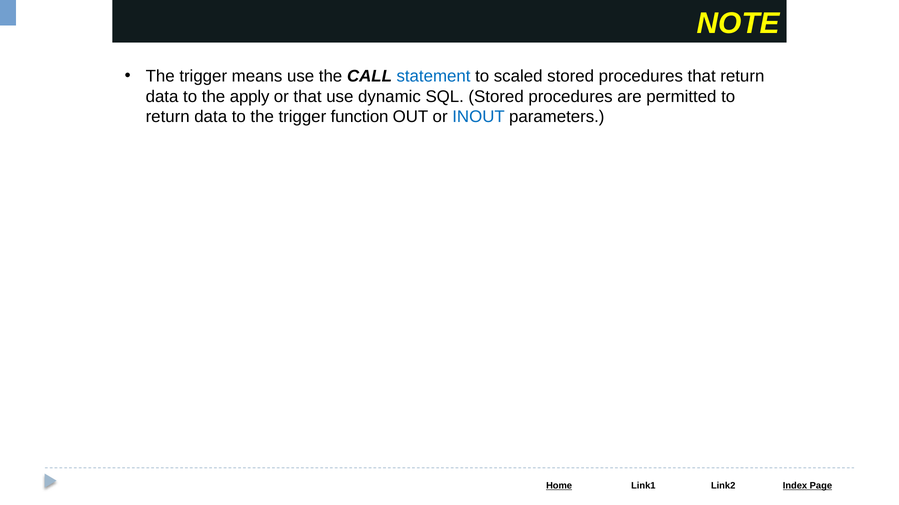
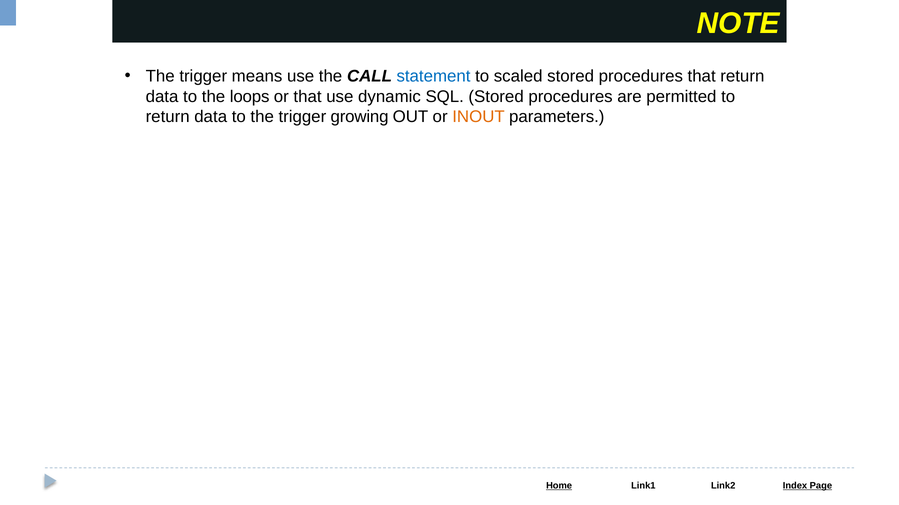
apply: apply -> loops
function: function -> growing
INOUT colour: blue -> orange
